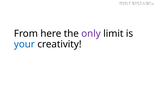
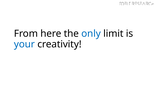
only colour: purple -> blue
